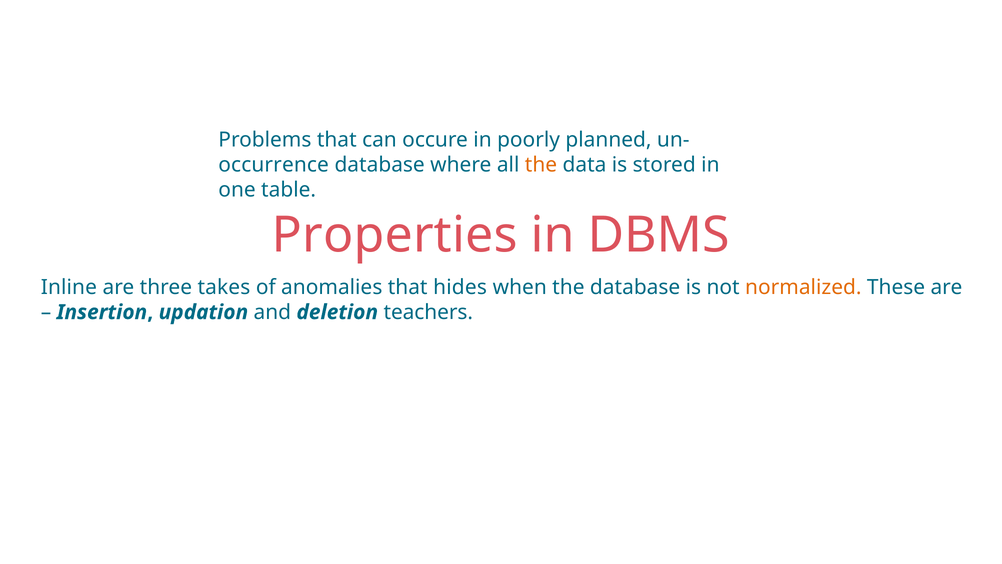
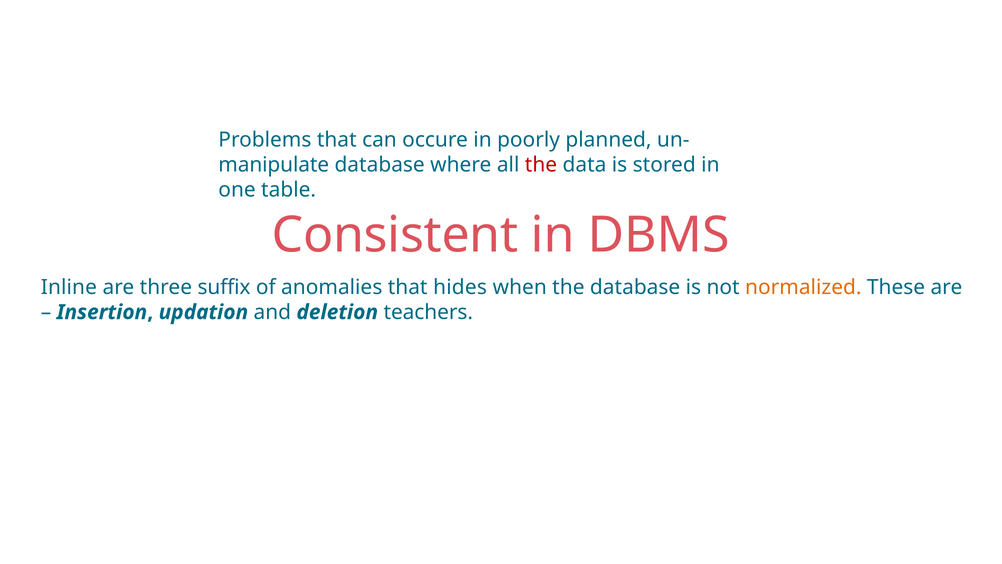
occurrence: occurrence -> manipulate
the at (541, 165) colour: orange -> red
Properties: Properties -> Consistent
takes: takes -> suffix
